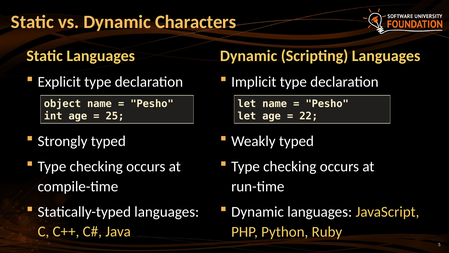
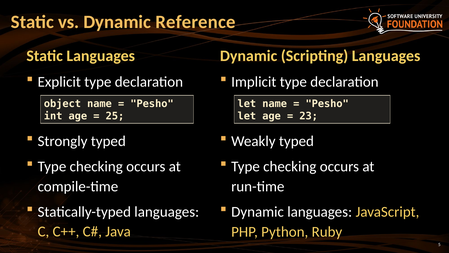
Characters: Characters -> Reference
22: 22 -> 23
